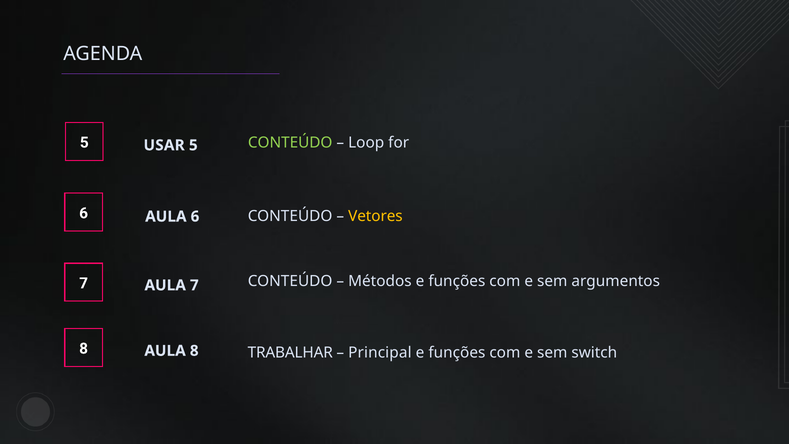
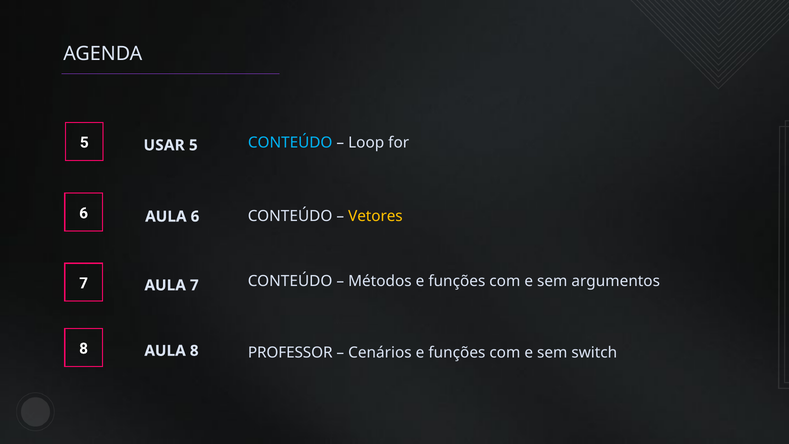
CONTEÚDO at (290, 142) colour: light green -> light blue
TRABALHAR: TRABALHAR -> PROFESSOR
Principal: Principal -> Cenários
